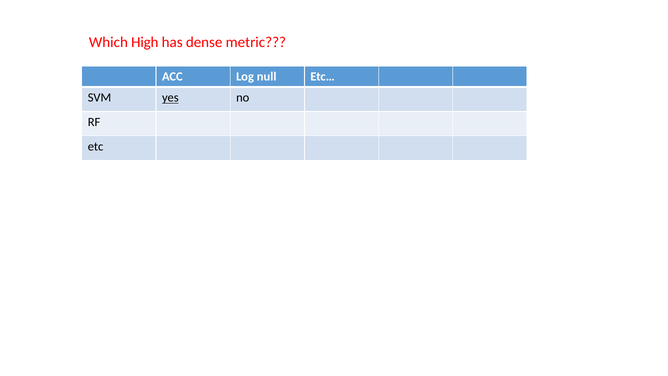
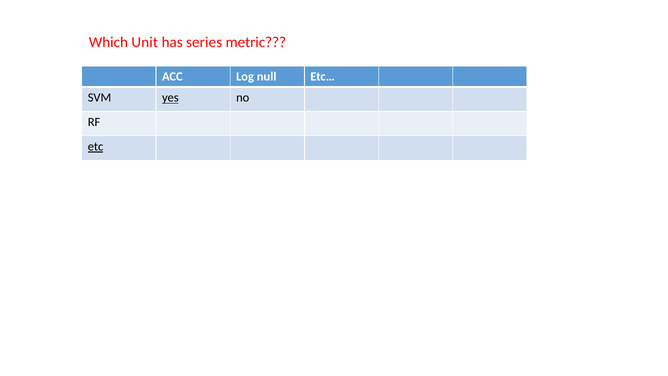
High: High -> Unit
dense: dense -> series
etc underline: none -> present
